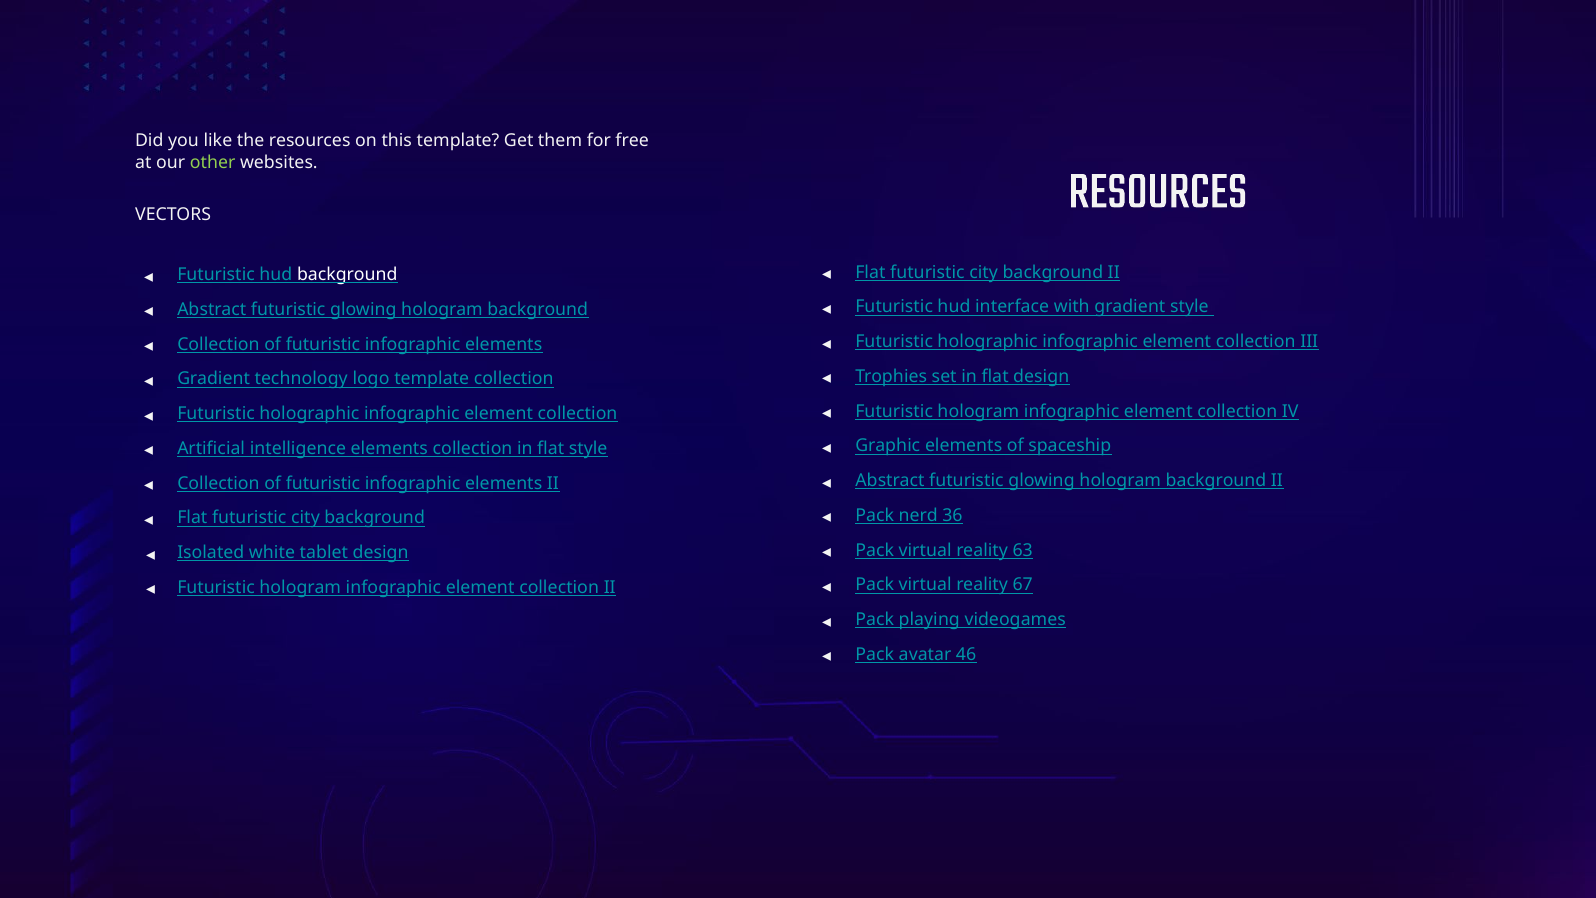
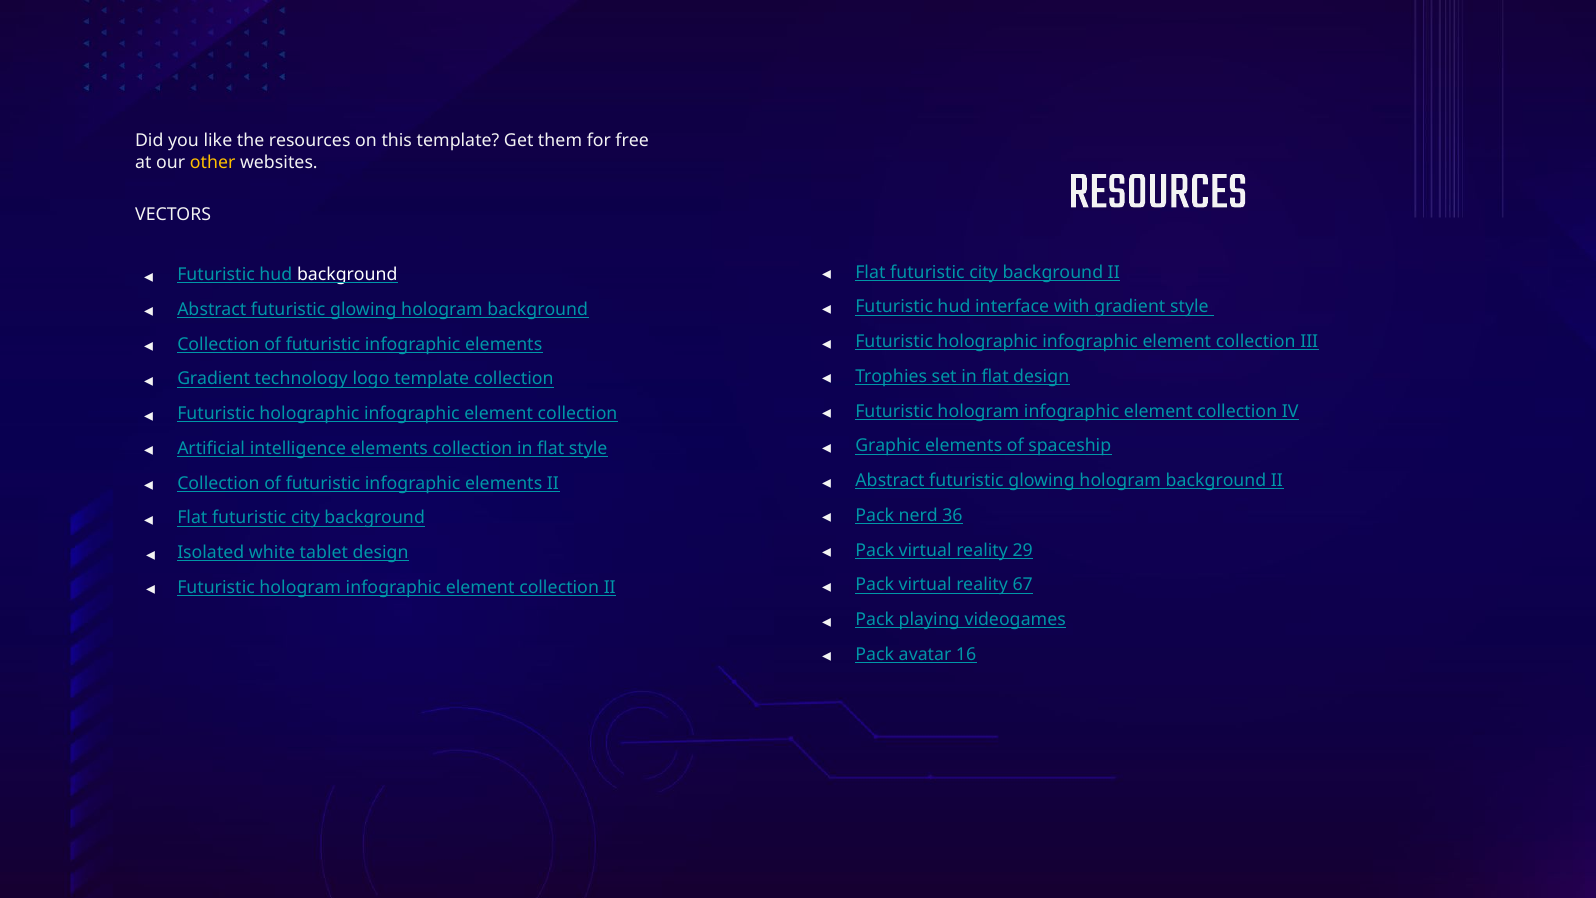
other colour: light green -> yellow
63: 63 -> 29
46: 46 -> 16
